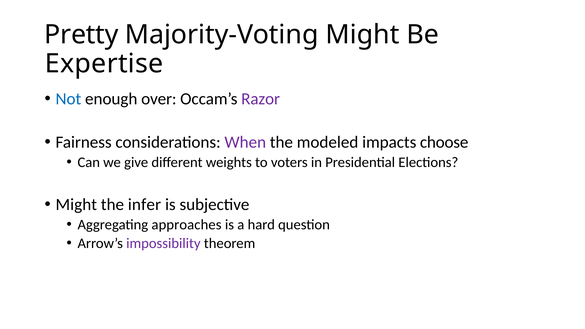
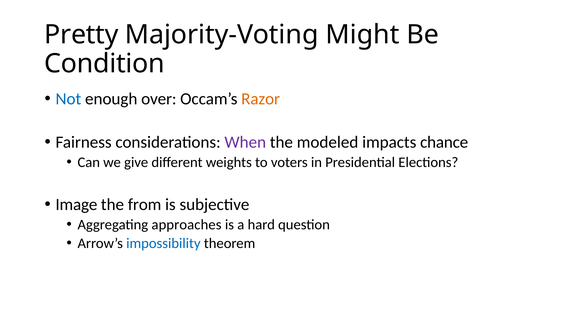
Expertise: Expertise -> Condition
Razor colour: purple -> orange
choose: choose -> chance
Might at (76, 204): Might -> Image
infer: infer -> from
impossibility colour: purple -> blue
